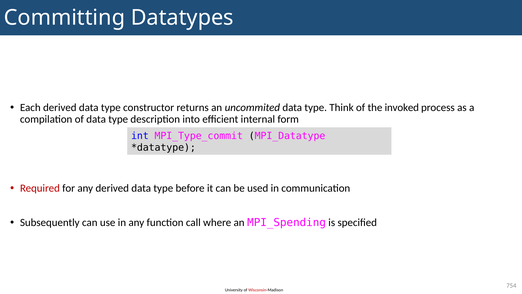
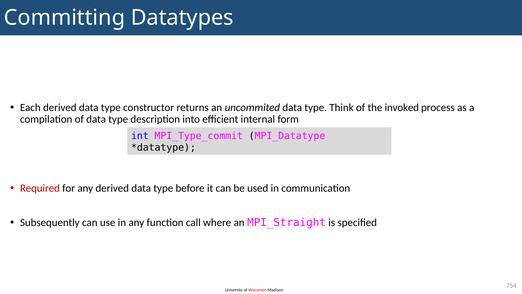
MPI_Spending: MPI_Spending -> MPI_Straight
